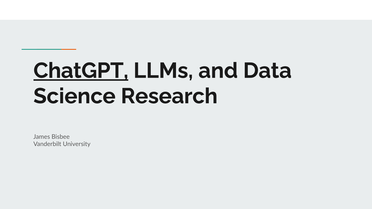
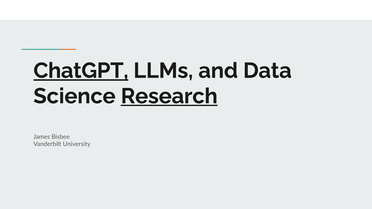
Research underline: none -> present
